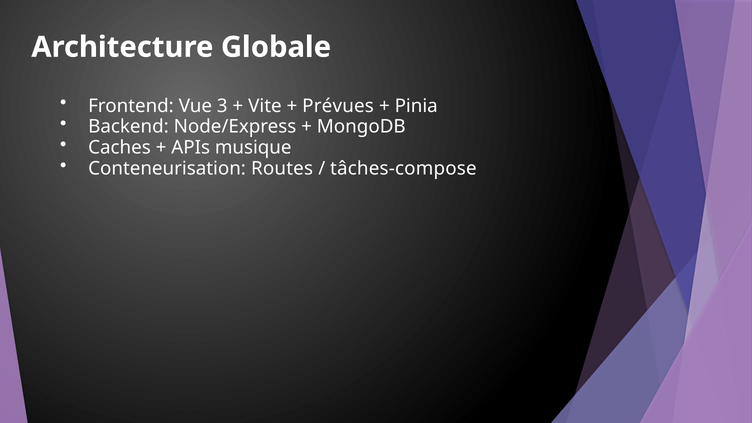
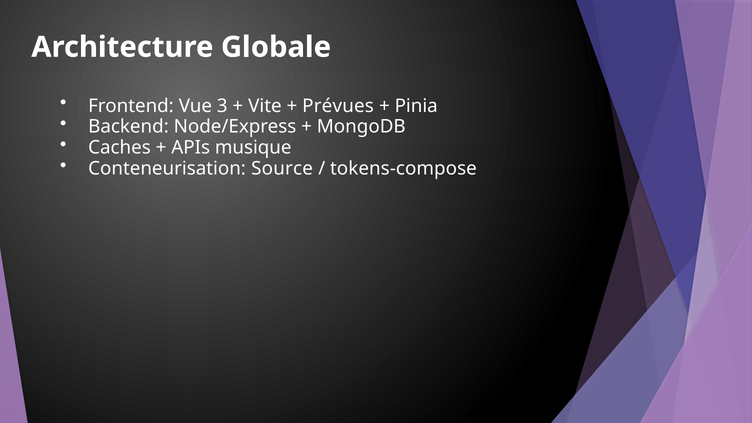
Routes: Routes -> Source
tâches-compose: tâches-compose -> tokens-compose
